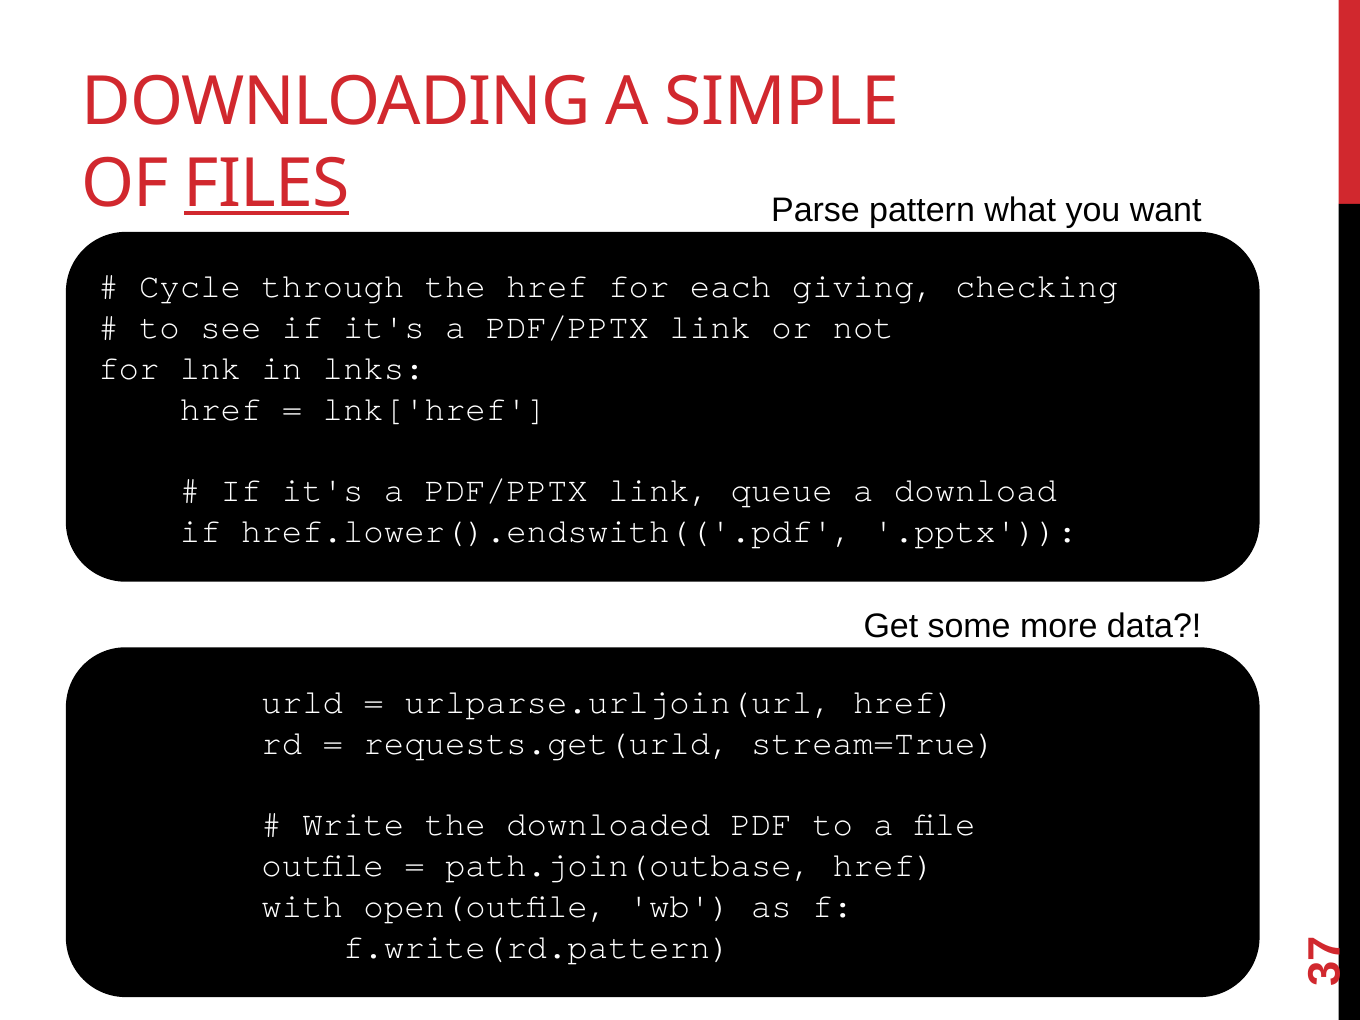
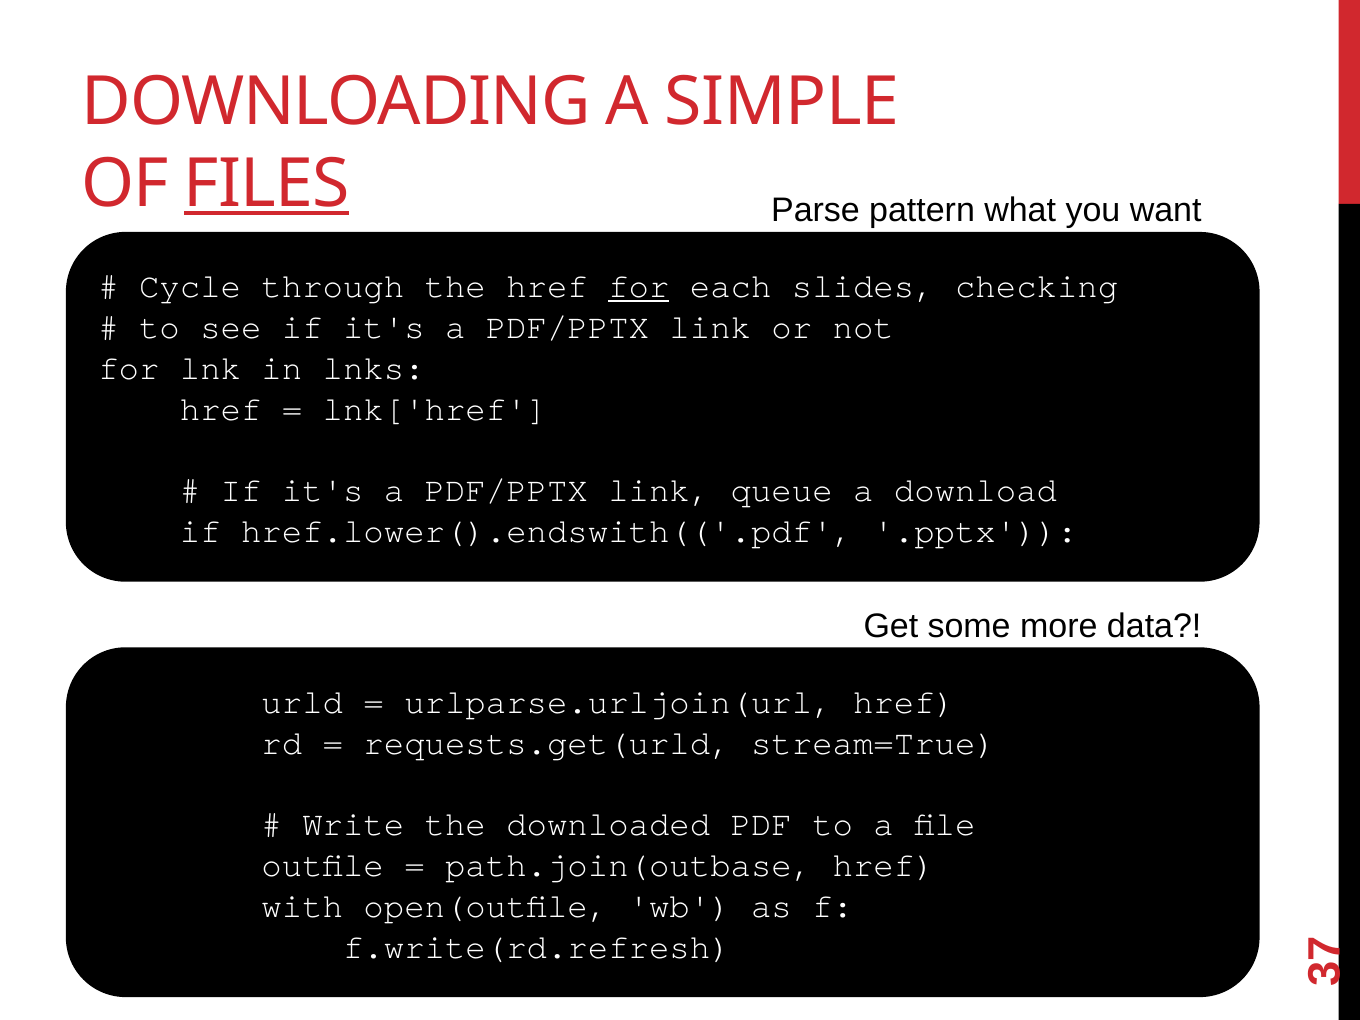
for at (639, 287) underline: none -> present
giving: giving -> slides
f.write(rd.pattern: f.write(rd.pattern -> f.write(rd.refresh
